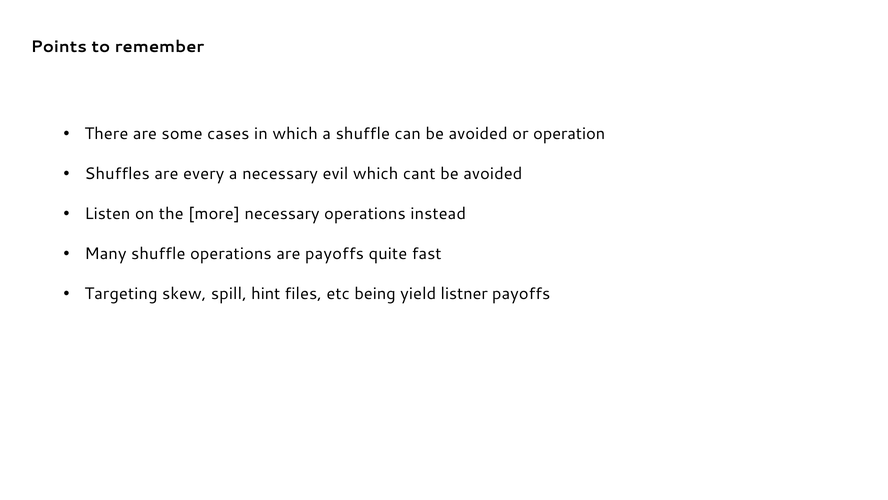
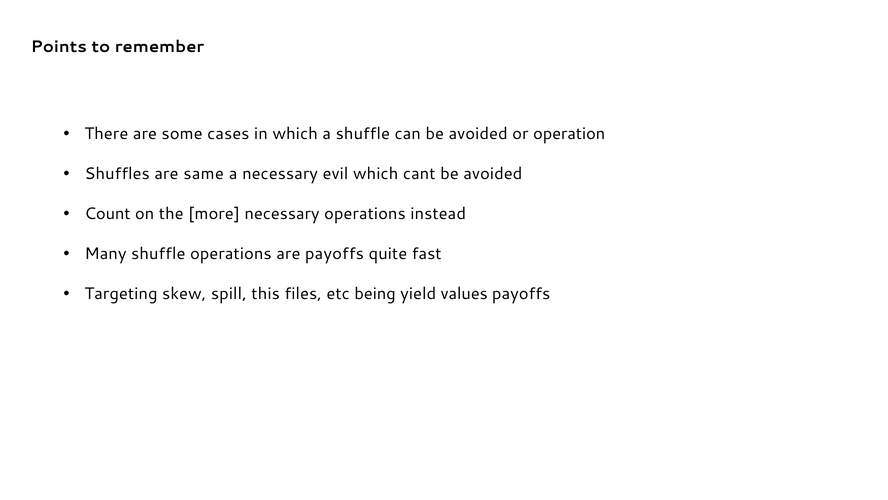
every: every -> same
Listen: Listen -> Count
hint: hint -> this
listner: listner -> values
